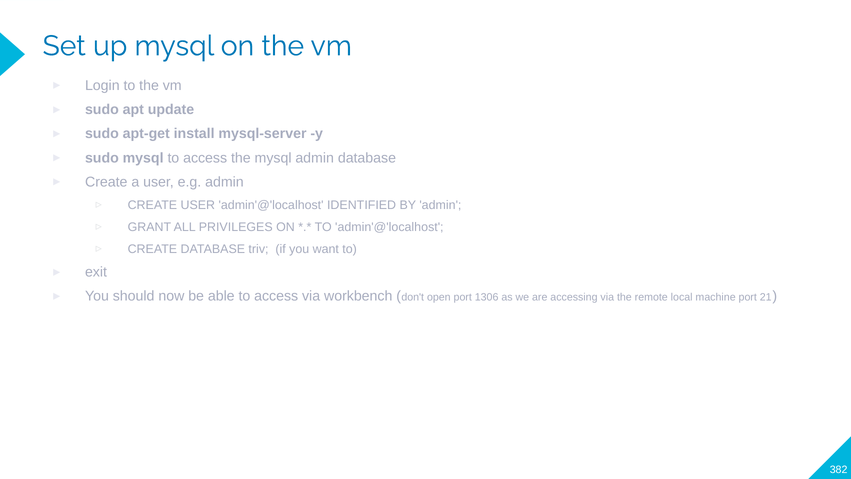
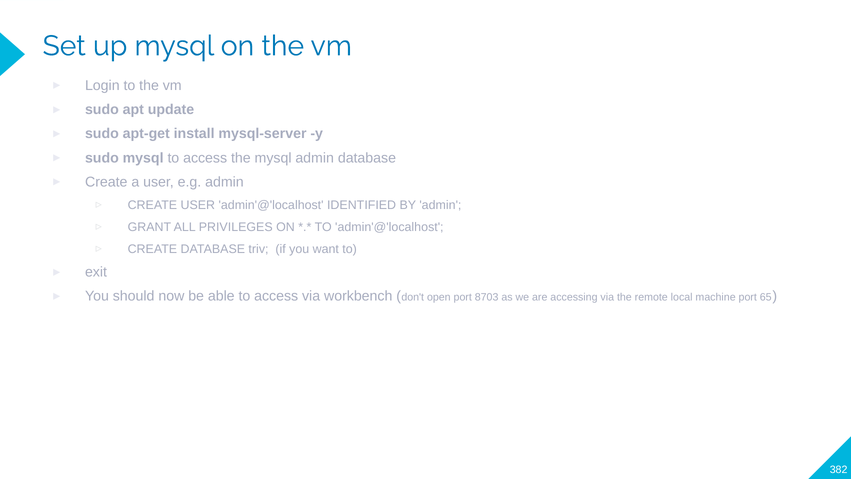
1306: 1306 -> 8703
21: 21 -> 65
